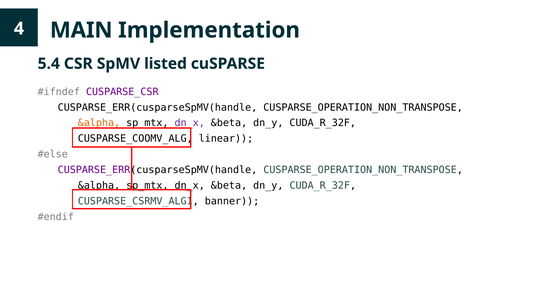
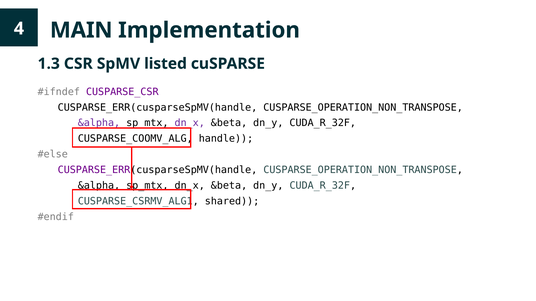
5.4: 5.4 -> 1.3
&alpha at (99, 123) colour: orange -> purple
linear: linear -> handle
banner: banner -> shared
